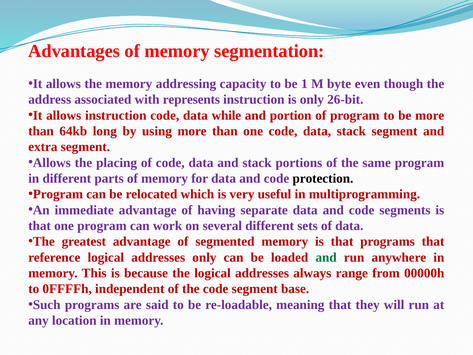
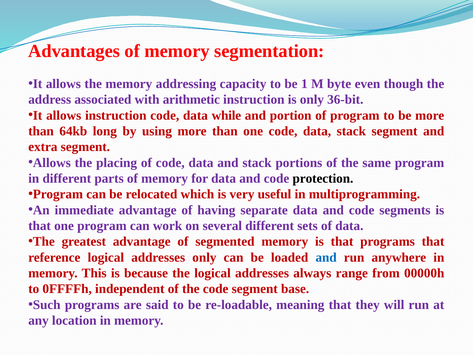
represents: represents -> arithmetic
26-bit: 26-bit -> 36-bit
and at (326, 257) colour: green -> blue
